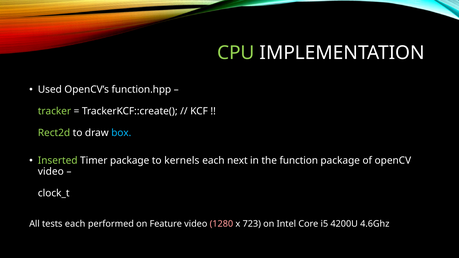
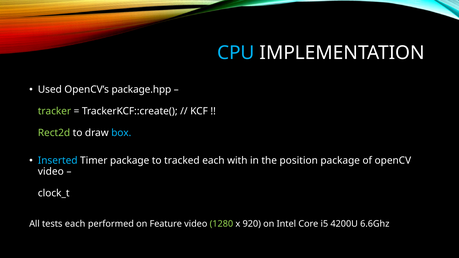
CPU colour: light green -> light blue
function.hpp: function.hpp -> package.hpp
Inserted colour: light green -> light blue
kernels: kernels -> tracked
next: next -> with
function: function -> position
1280 colour: pink -> light green
723: 723 -> 920
4.6Ghz: 4.6Ghz -> 6.6Ghz
